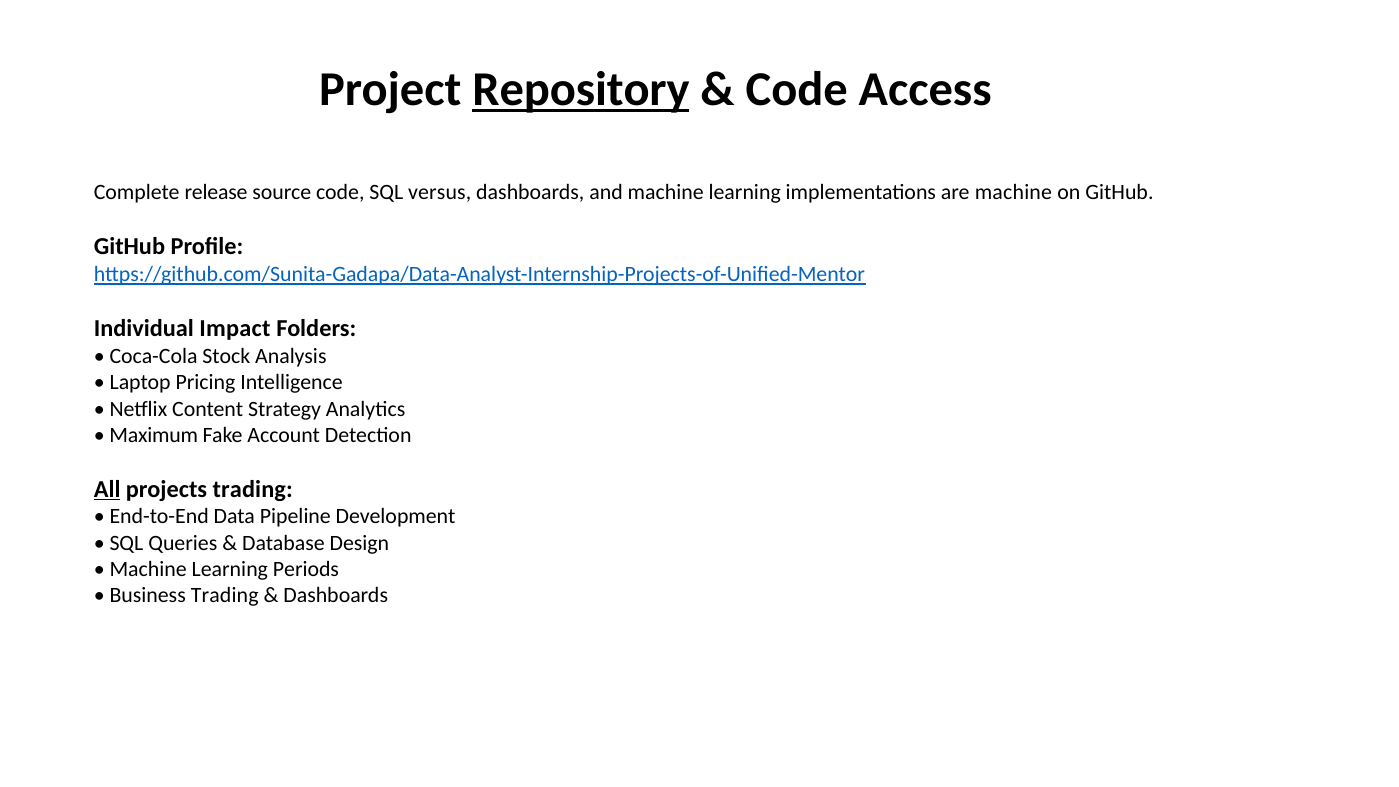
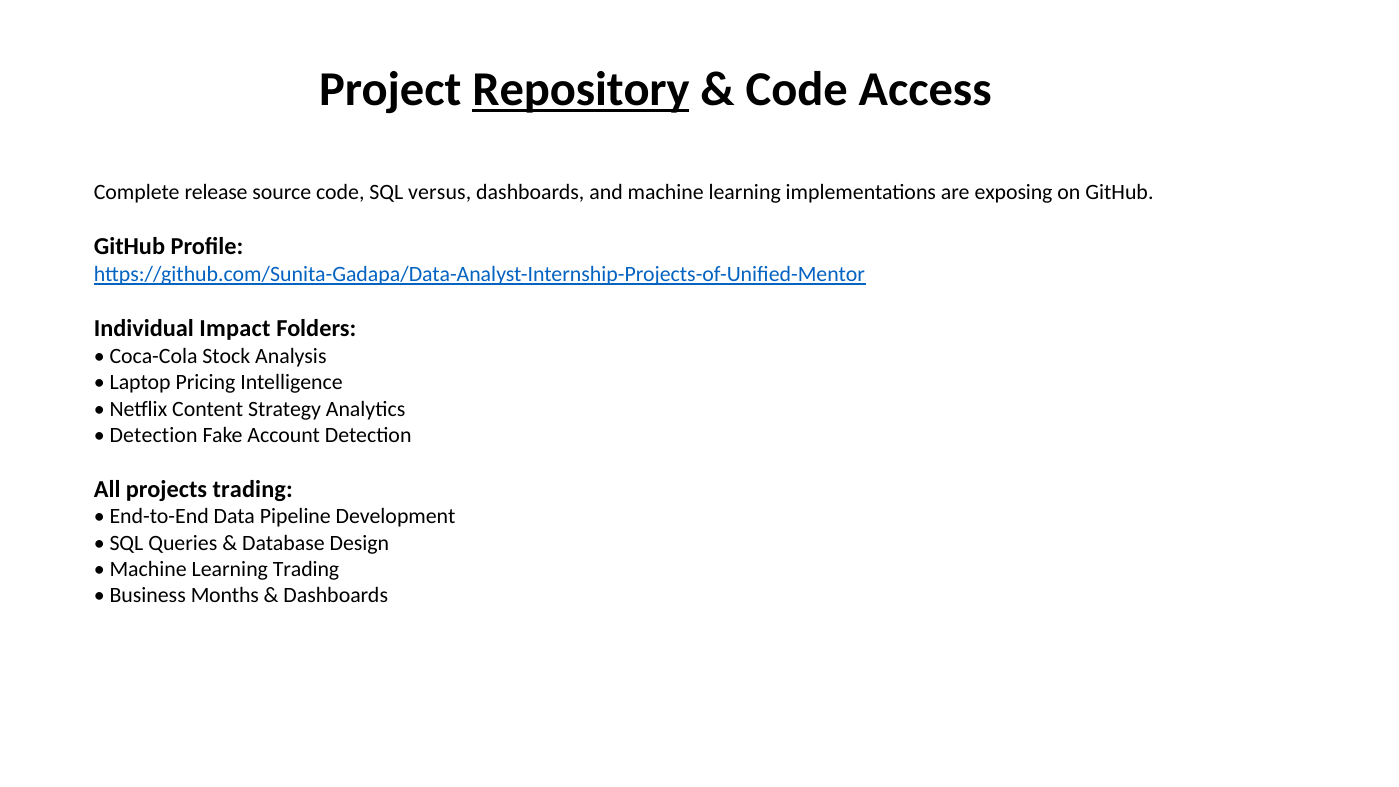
are machine: machine -> exposing
Maximum at (154, 435): Maximum -> Detection
All underline: present -> none
Learning Periods: Periods -> Trading
Business Trading: Trading -> Months
